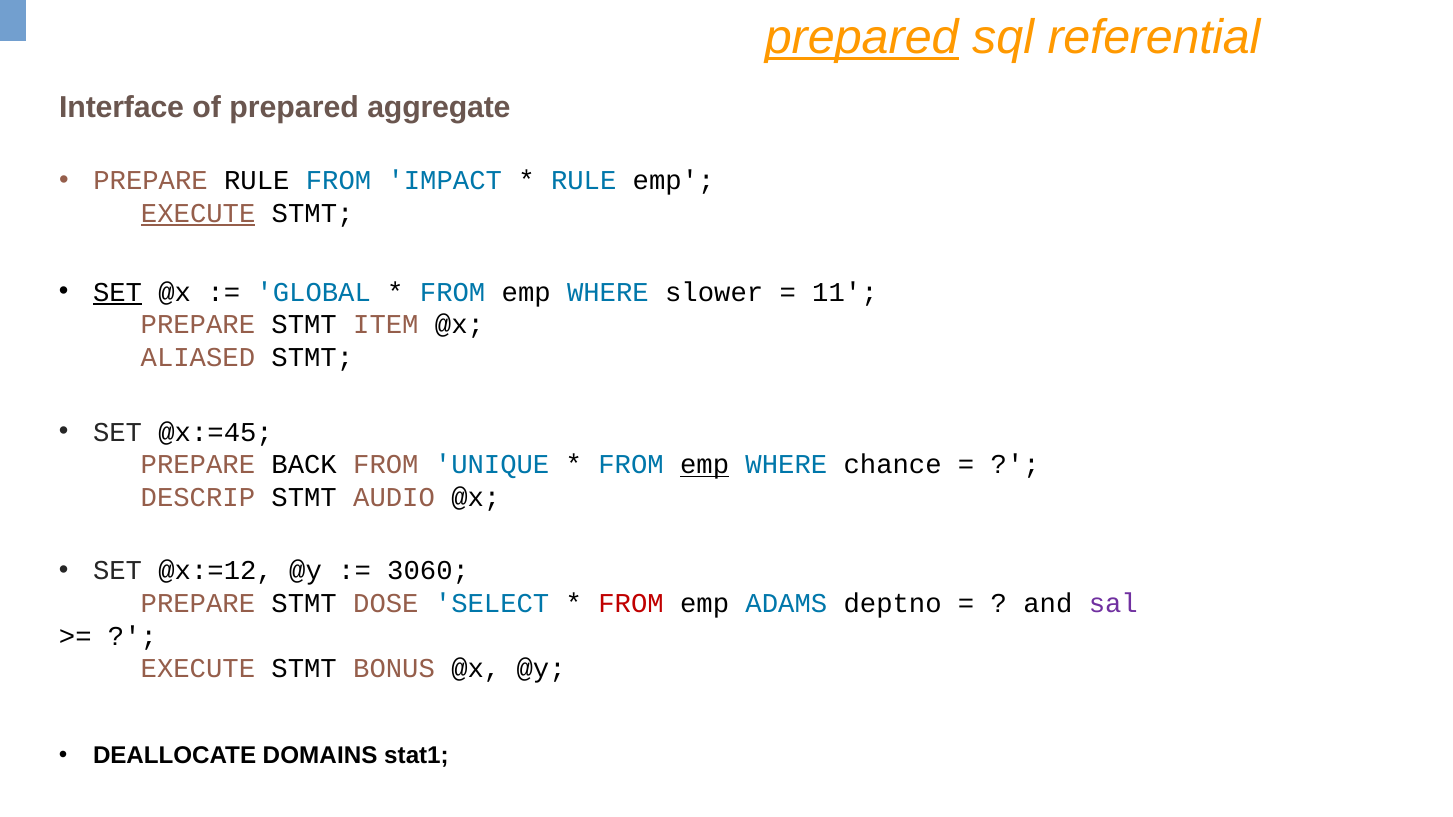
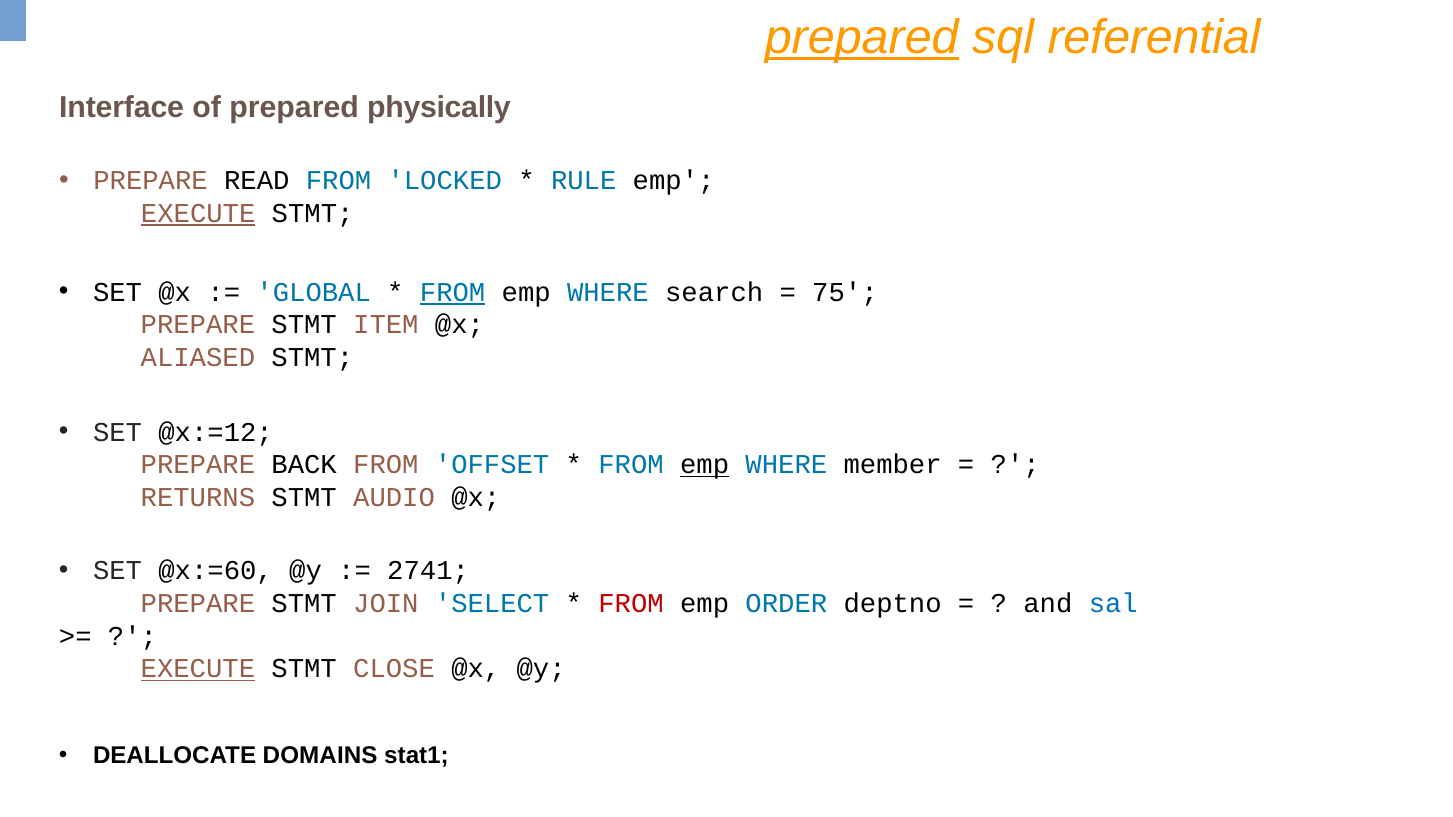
aggregate: aggregate -> physically
PREPARE RULE: RULE -> READ
IMPACT: IMPACT -> LOCKED
SET at (118, 292) underline: present -> none
FROM at (453, 292) underline: none -> present
slower: slower -> search
11: 11 -> 75
@x:=45: @x:=45 -> @x:=12
UNIQUE: UNIQUE -> OFFSET
chance: chance -> member
DESCRIP: DESCRIP -> RETURNS
@x:=12: @x:=12 -> @x:=60
3060: 3060 -> 2741
DOSE: DOSE -> JOIN
ADAMS: ADAMS -> ORDER
sal colour: purple -> blue
EXECUTE at (198, 669) underline: none -> present
BONUS: BONUS -> CLOSE
